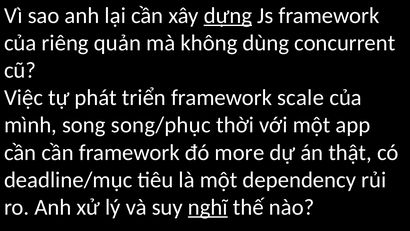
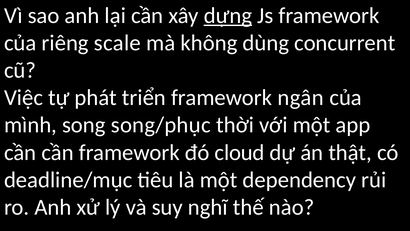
quản: quản -> scale
scale: scale -> ngân
more: more -> cloud
nghĩ underline: present -> none
